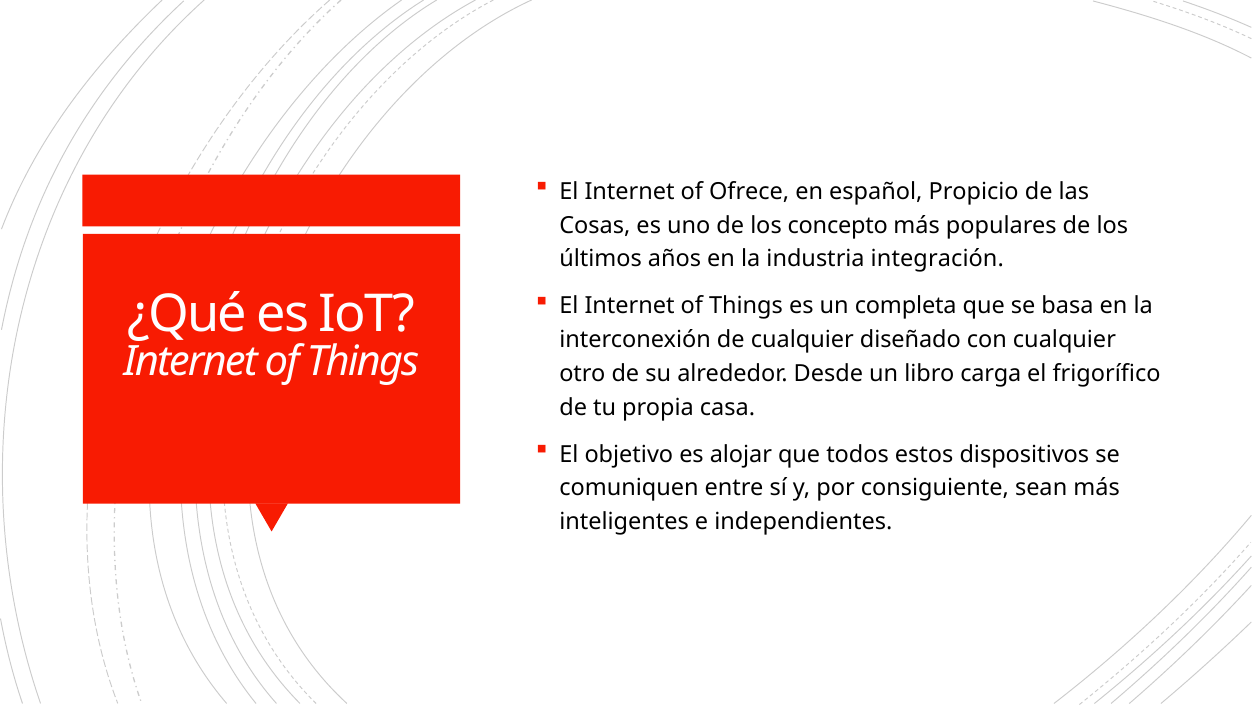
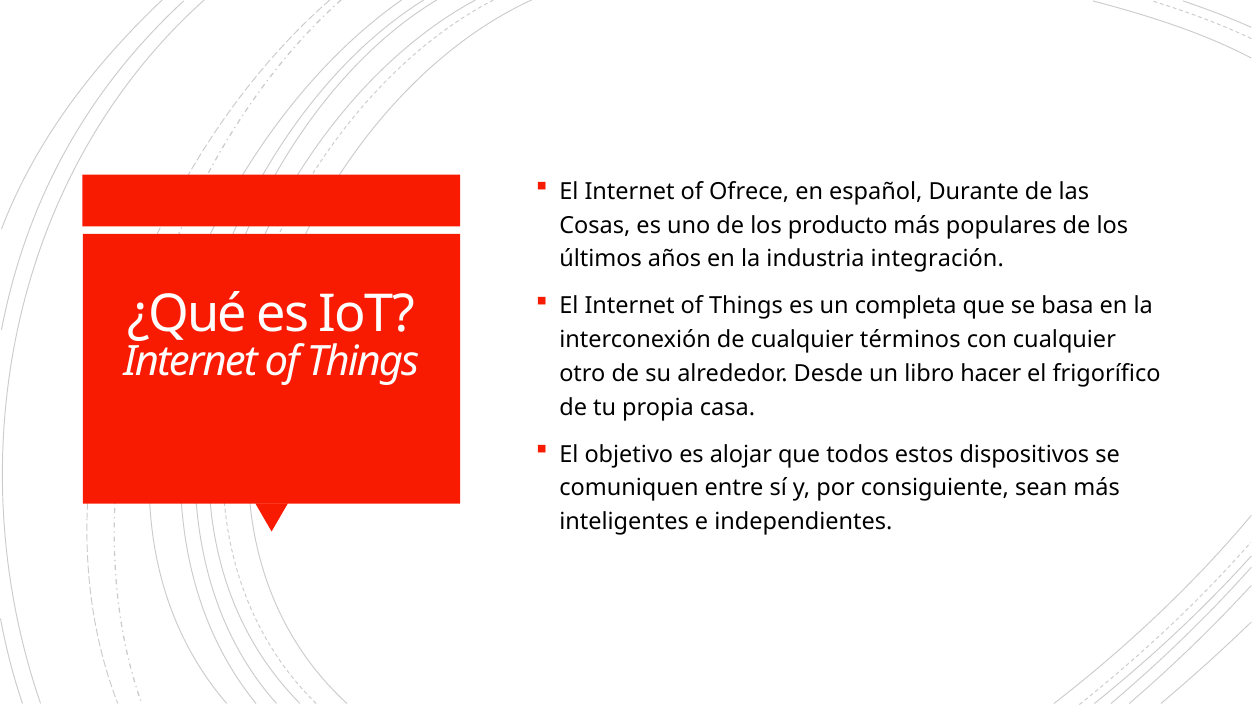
Propicio: Propicio -> Durante
concepto: concepto -> producto
diseñado: diseñado -> términos
carga: carga -> hacer
